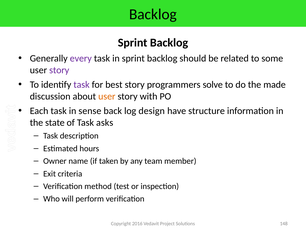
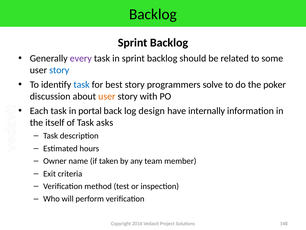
story at (59, 70) colour: purple -> blue
task at (82, 84) colour: purple -> blue
made: made -> poker
sense: sense -> portal
structure: structure -> internally
state: state -> itself
